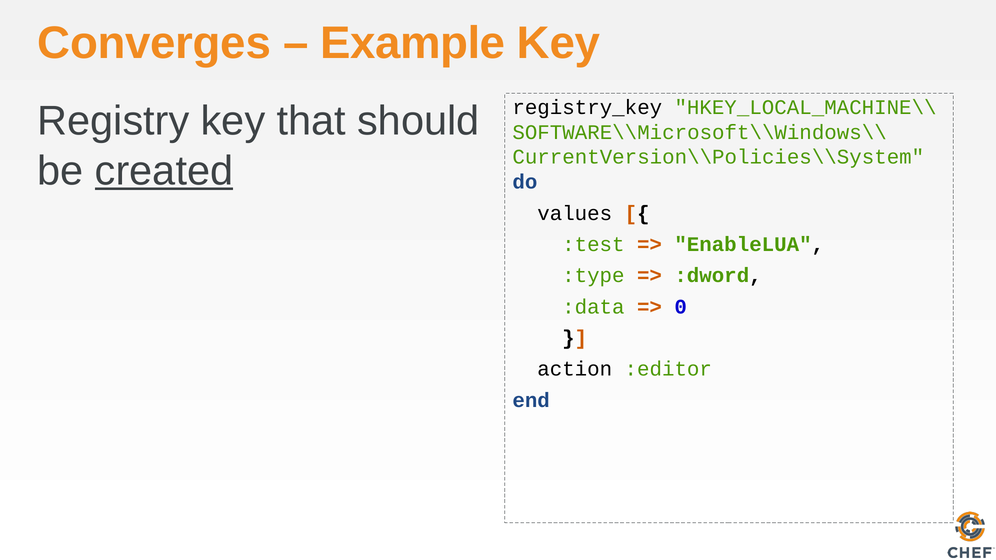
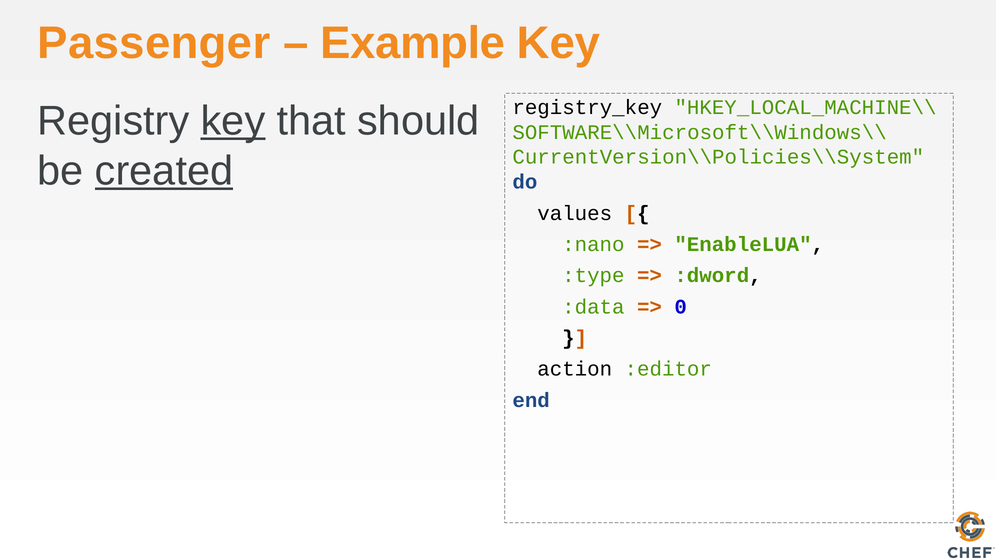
Converges: Converges -> Passenger
key at (233, 121) underline: none -> present
:test: :test -> :nano
